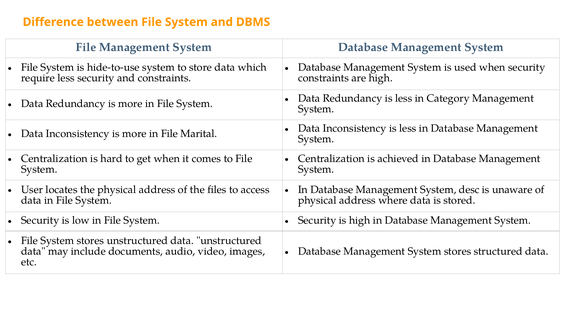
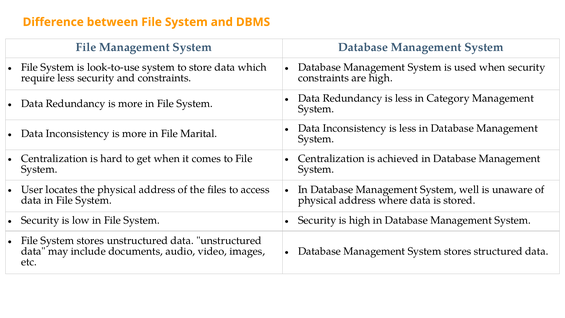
hide-to-use: hide-to-use -> look-to-use
desc: desc -> well
